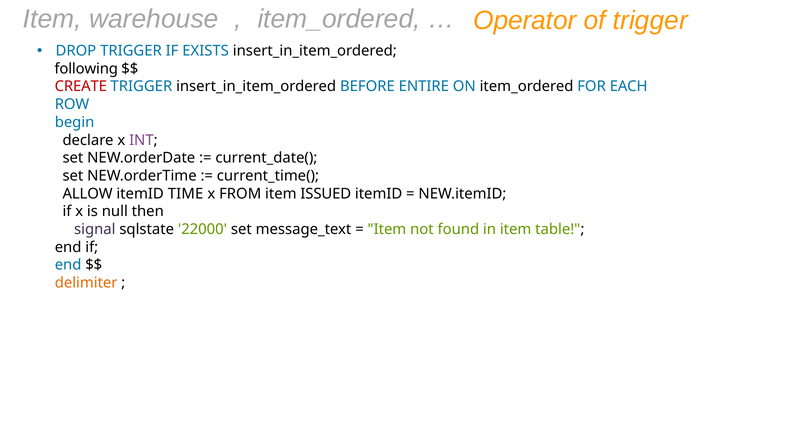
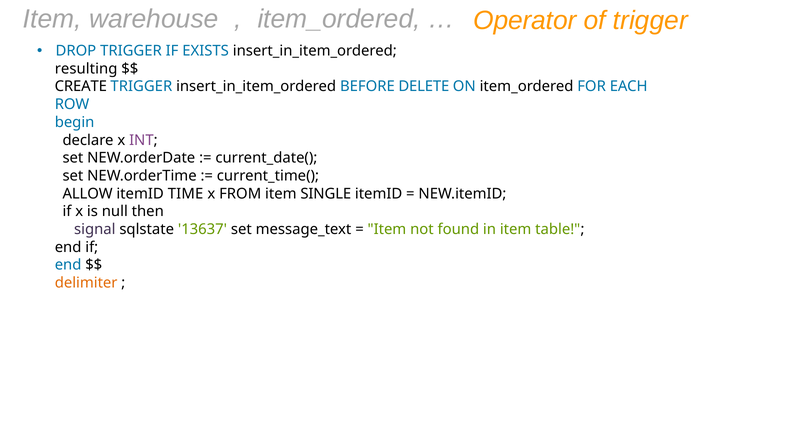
following: following -> resulting
CREATE colour: red -> black
ENTIRE: ENTIRE -> DELETE
ISSUED: ISSUED -> SINGLE
22000: 22000 -> 13637
